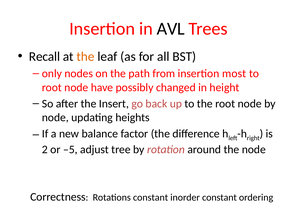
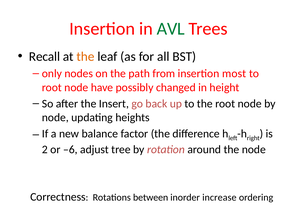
AVL colour: black -> green
–5: –5 -> –6
Rotations constant: constant -> between
inorder constant: constant -> increase
